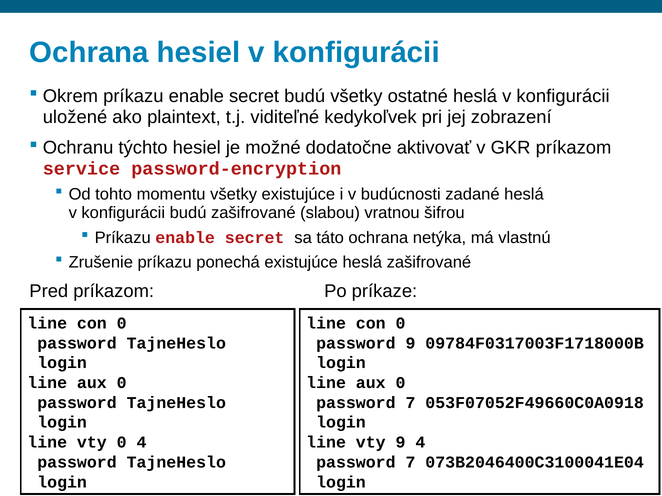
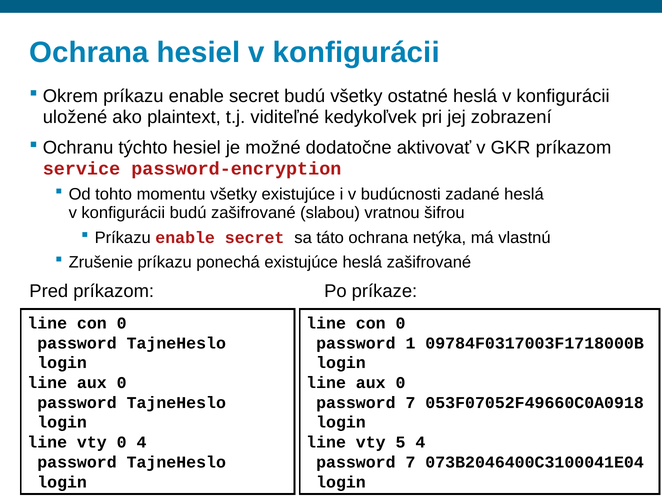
password 9: 9 -> 1
vty 9: 9 -> 5
